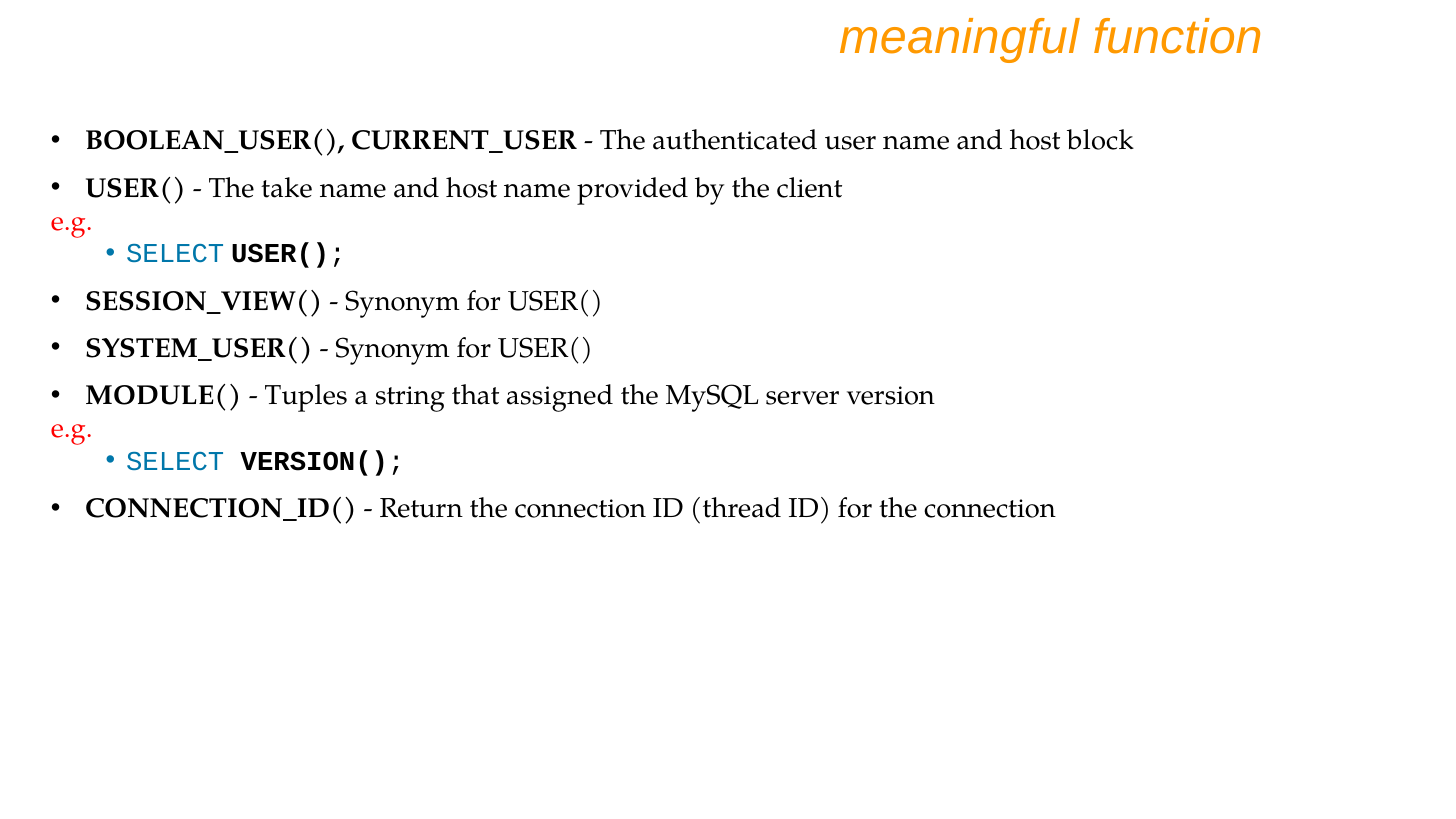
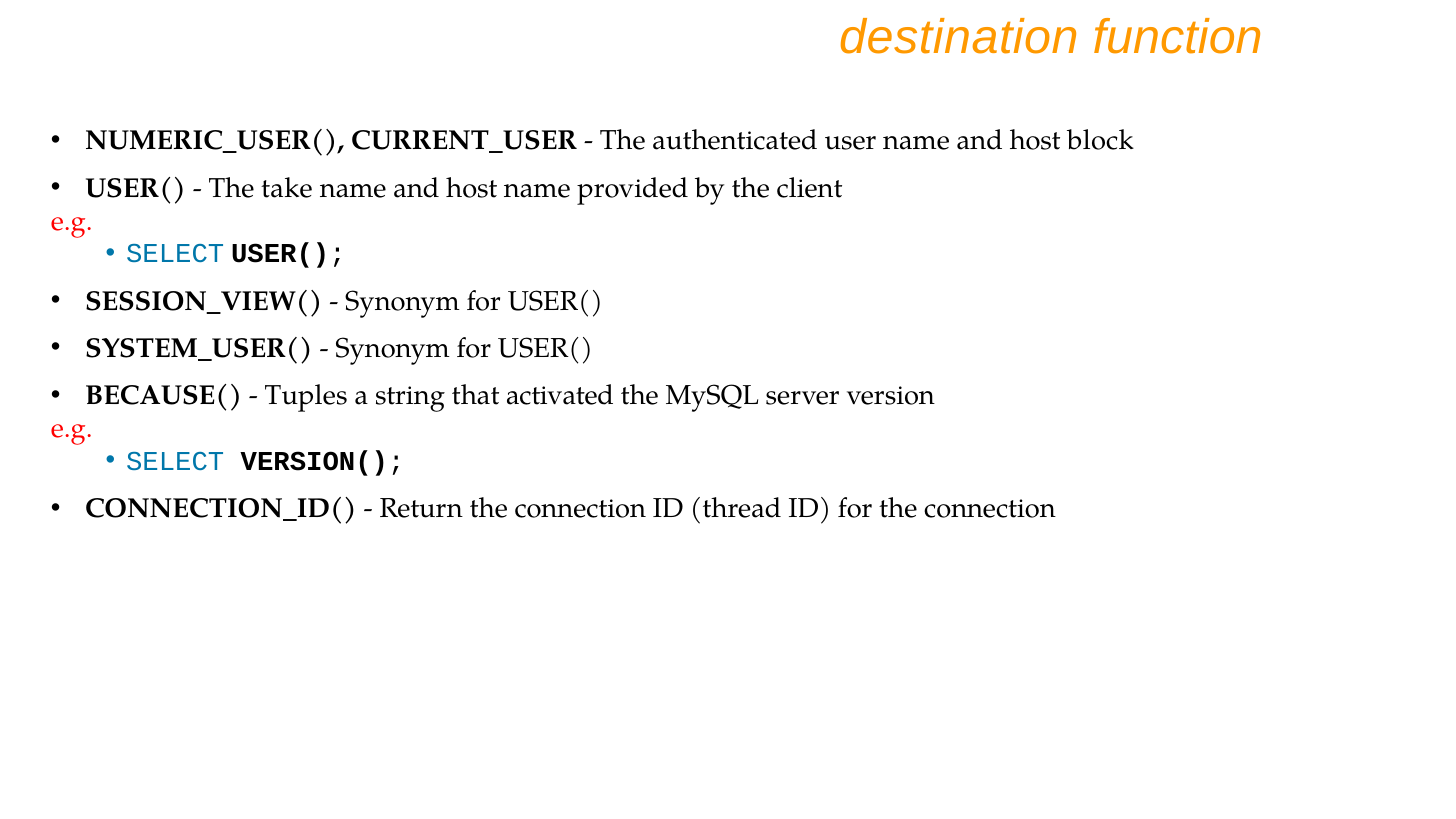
meaningful: meaningful -> destination
BOOLEAN_USER(: BOOLEAN_USER( -> NUMERIC_USER(
MODULE(: MODULE( -> BECAUSE(
assigned: assigned -> activated
